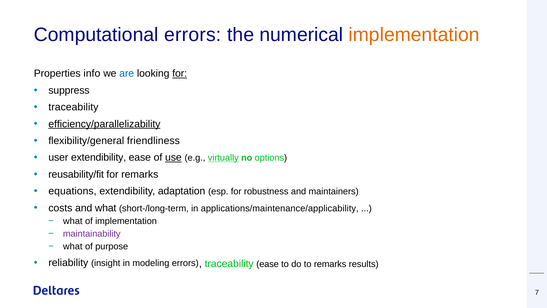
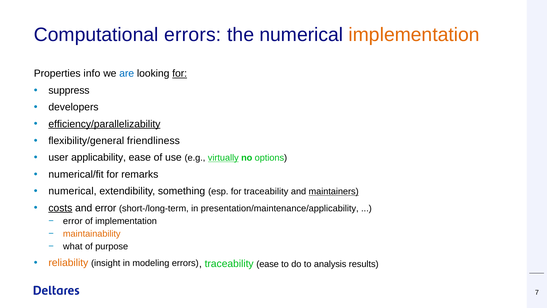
traceability at (73, 107): traceability -> developers
user extendibility: extendibility -> applicability
use underline: present -> none
reusability/fit: reusability/fit -> numerical/fit
equations at (72, 191): equations -> numerical
adaptation: adaptation -> something
for robustness: robustness -> traceability
maintainers underline: none -> present
costs underline: none -> present
and what: what -> error
applications/maintenance/applicability: applications/maintenance/applicability -> presentation/maintenance/applicability
what at (73, 221): what -> error
maintainability colour: purple -> orange
reliability colour: black -> orange
to remarks: remarks -> analysis
